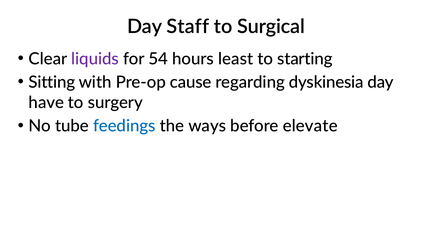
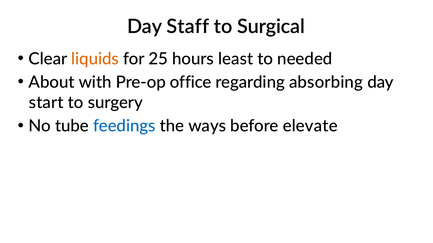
liquids colour: purple -> orange
54: 54 -> 25
starting: starting -> needed
Sitting: Sitting -> About
cause: cause -> office
dyskinesia: dyskinesia -> absorbing
have: have -> start
